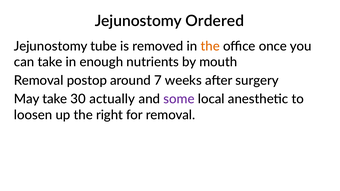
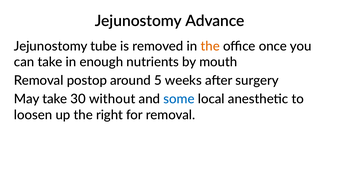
Ordered: Ordered -> Advance
7: 7 -> 5
actually: actually -> without
some colour: purple -> blue
